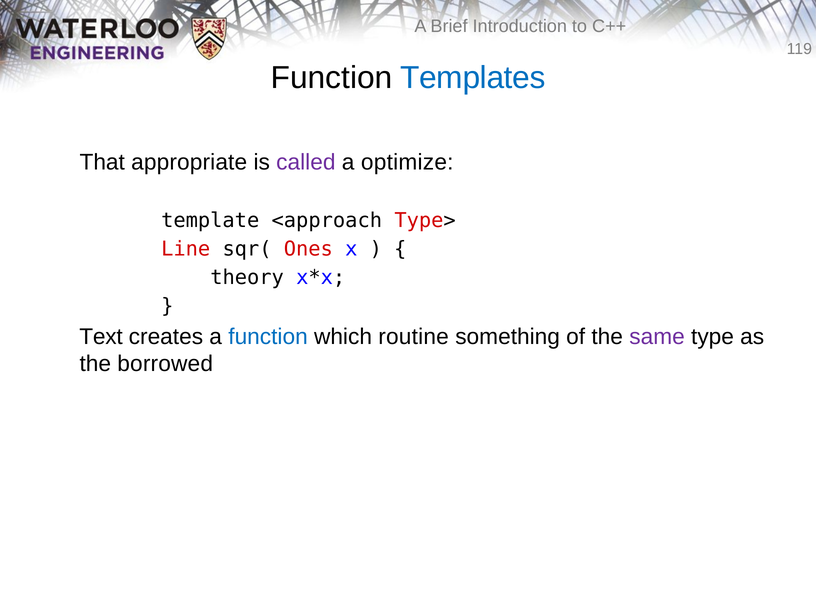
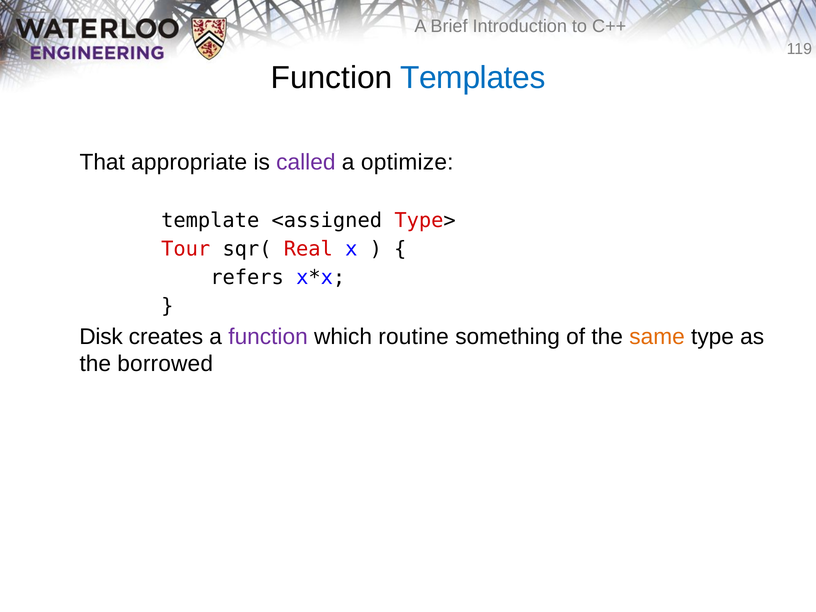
<approach: <approach -> <assigned
Line: Line -> Tour
Ones: Ones -> Real
theory: theory -> refers
Text: Text -> Disk
function at (268, 337) colour: blue -> purple
same colour: purple -> orange
